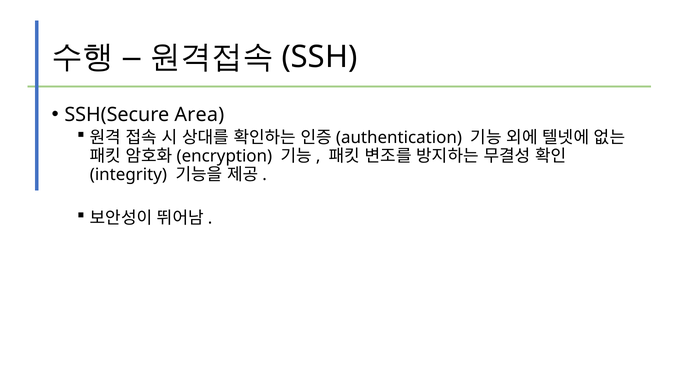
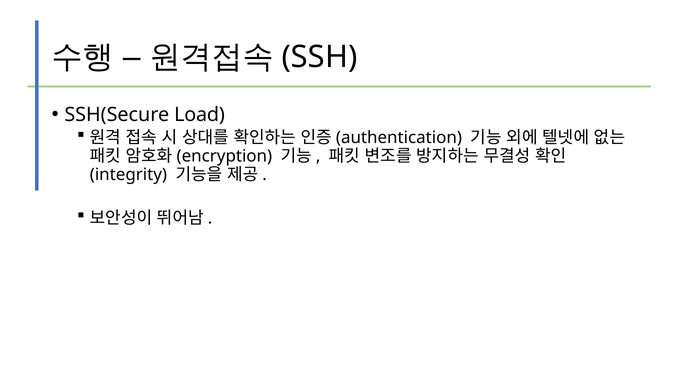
Area: Area -> Load
